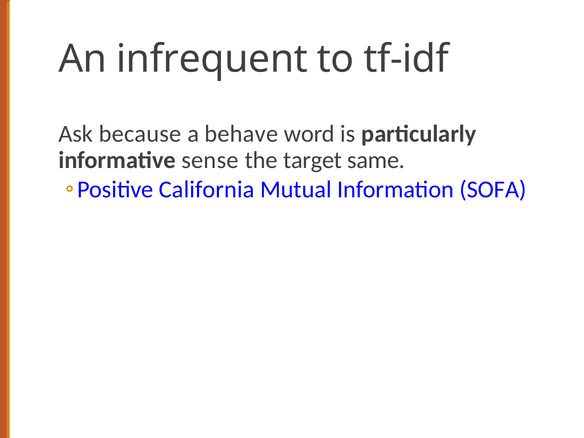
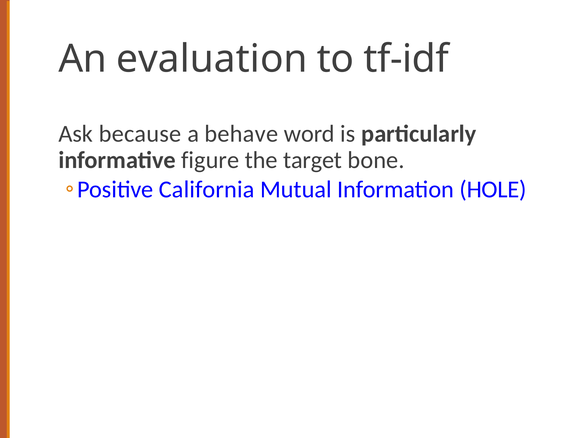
infrequent: infrequent -> evaluation
sense: sense -> figure
same: same -> bone
SOFA: SOFA -> HOLE
